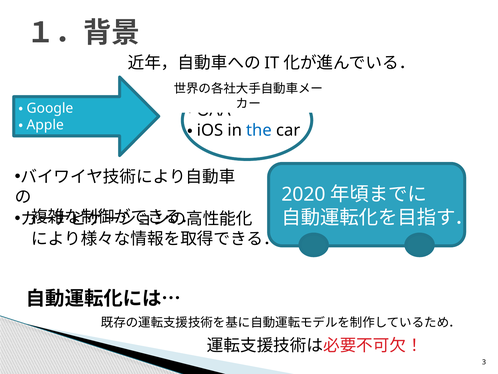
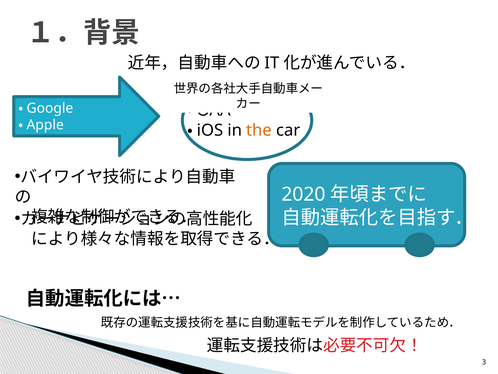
the colour: blue -> orange
